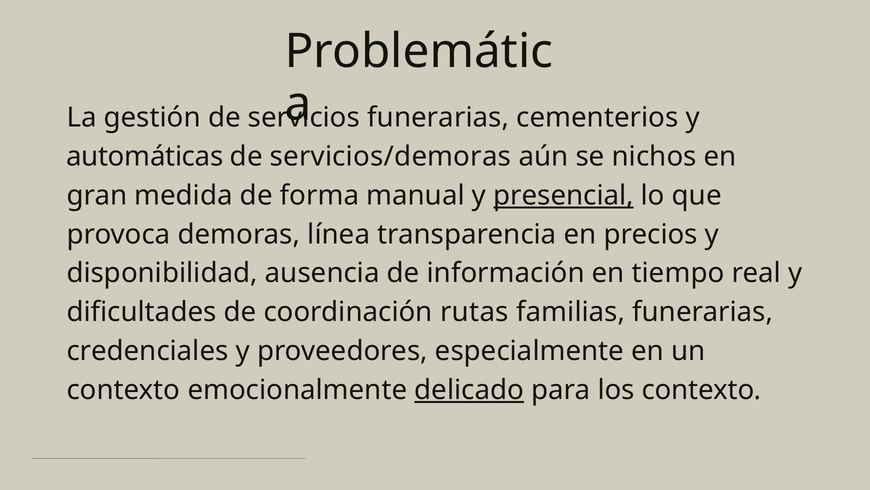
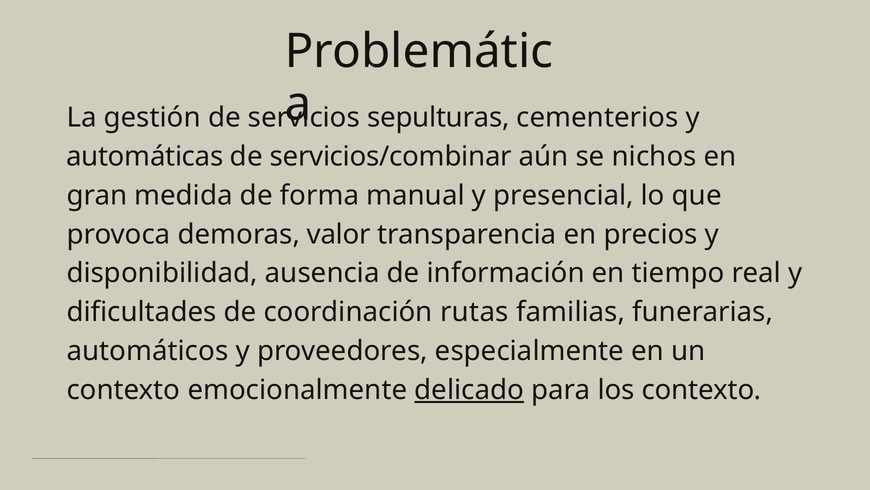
funerarias at (438, 117): funerarias -> sepulturas
servicios/demoras: servicios/demoras -> servicios/combinar
presencial underline: present -> none
línea: línea -> valor
credenciales: credenciales -> automáticos
